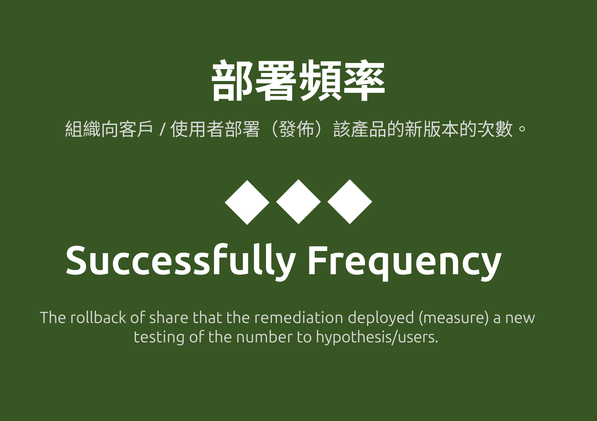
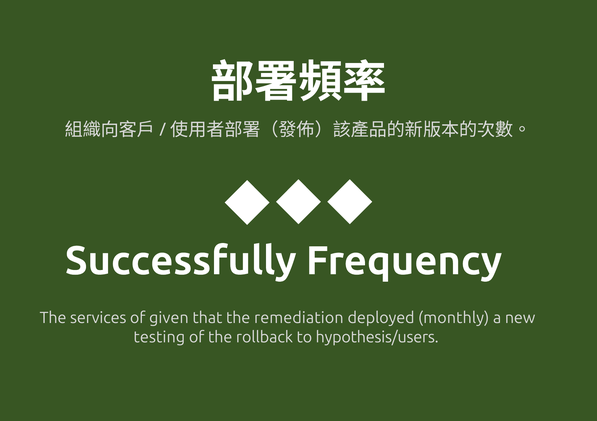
rollback: rollback -> services
share: share -> given
measure: measure -> monthly
number: number -> rollback
